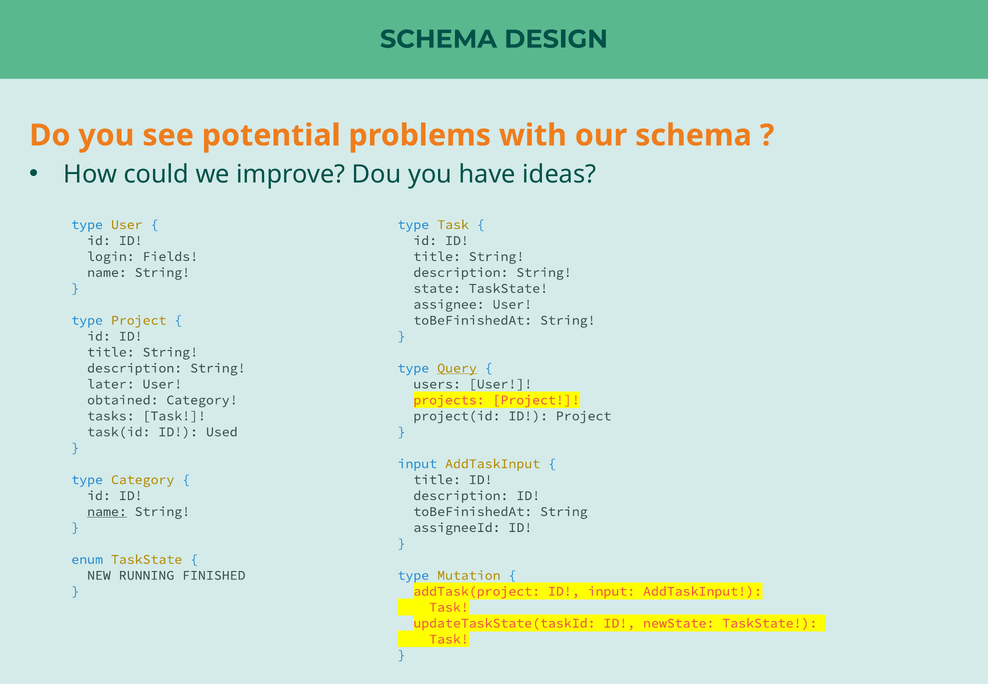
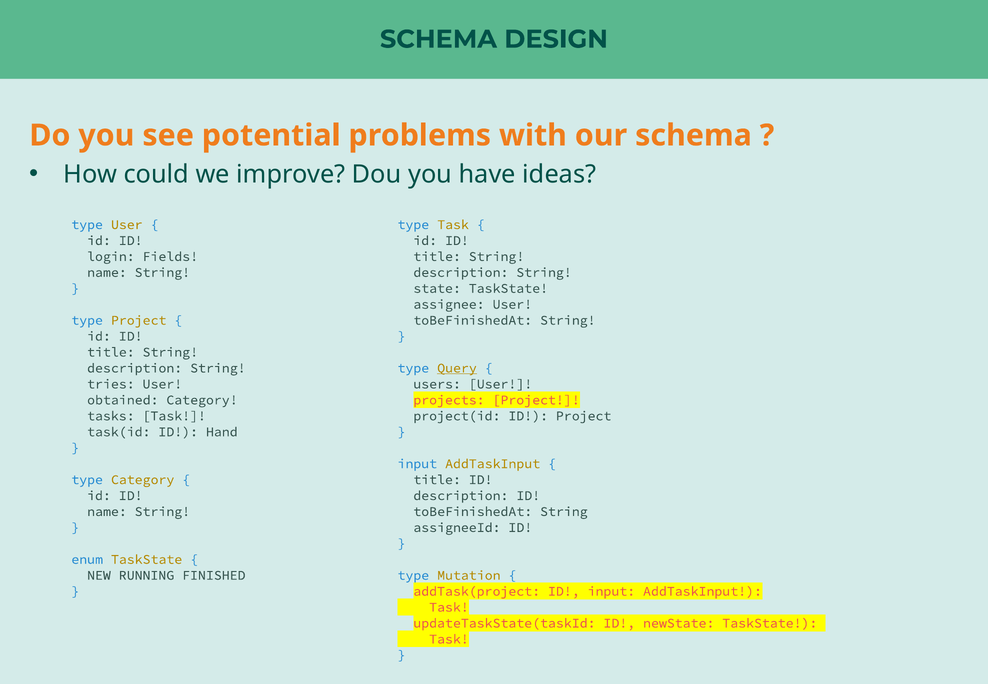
later: later -> tries
Used: Used -> Hand
name at (107, 512) underline: present -> none
